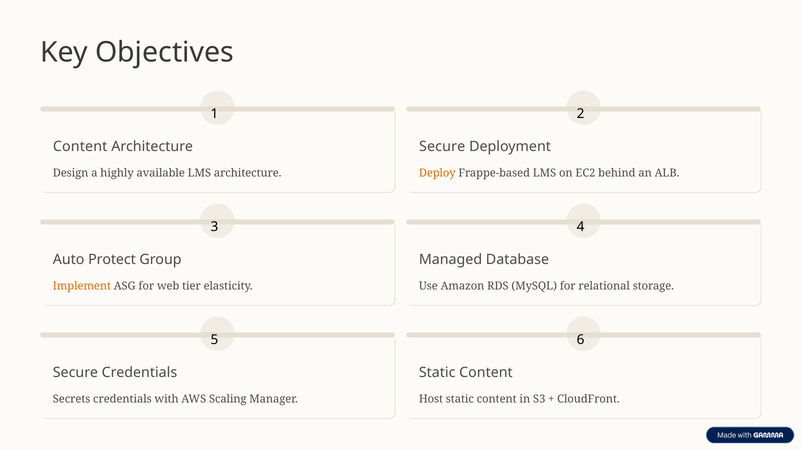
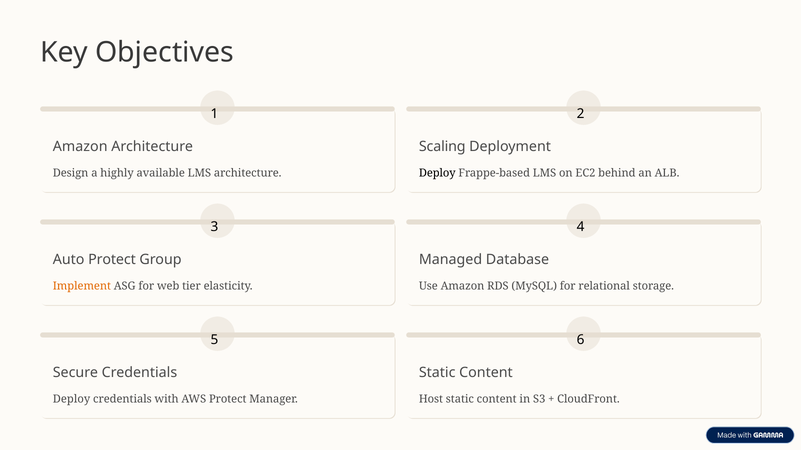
Content at (80, 147): Content -> Amazon
Secure at (442, 147): Secure -> Scaling
Deploy at (437, 173) colour: orange -> black
Secrets at (72, 400): Secrets -> Deploy
AWS Scaling: Scaling -> Protect
